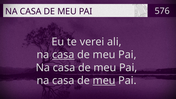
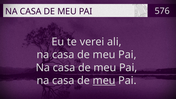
casa at (63, 55) underline: present -> none
